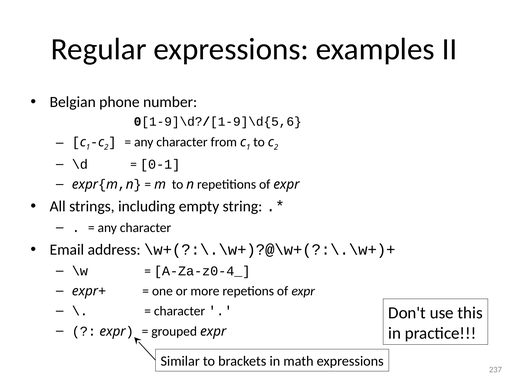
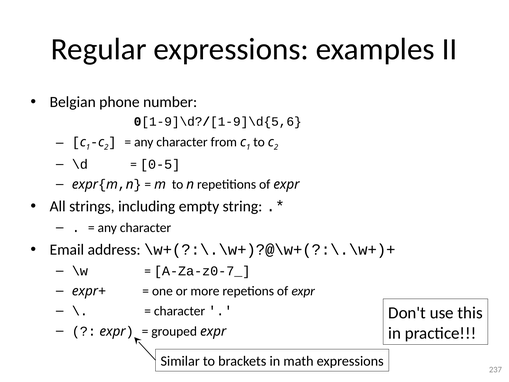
0-1: 0-1 -> 0-5
A-Za-z0-4_: A-Za-z0-4_ -> A-Za-z0-7_
